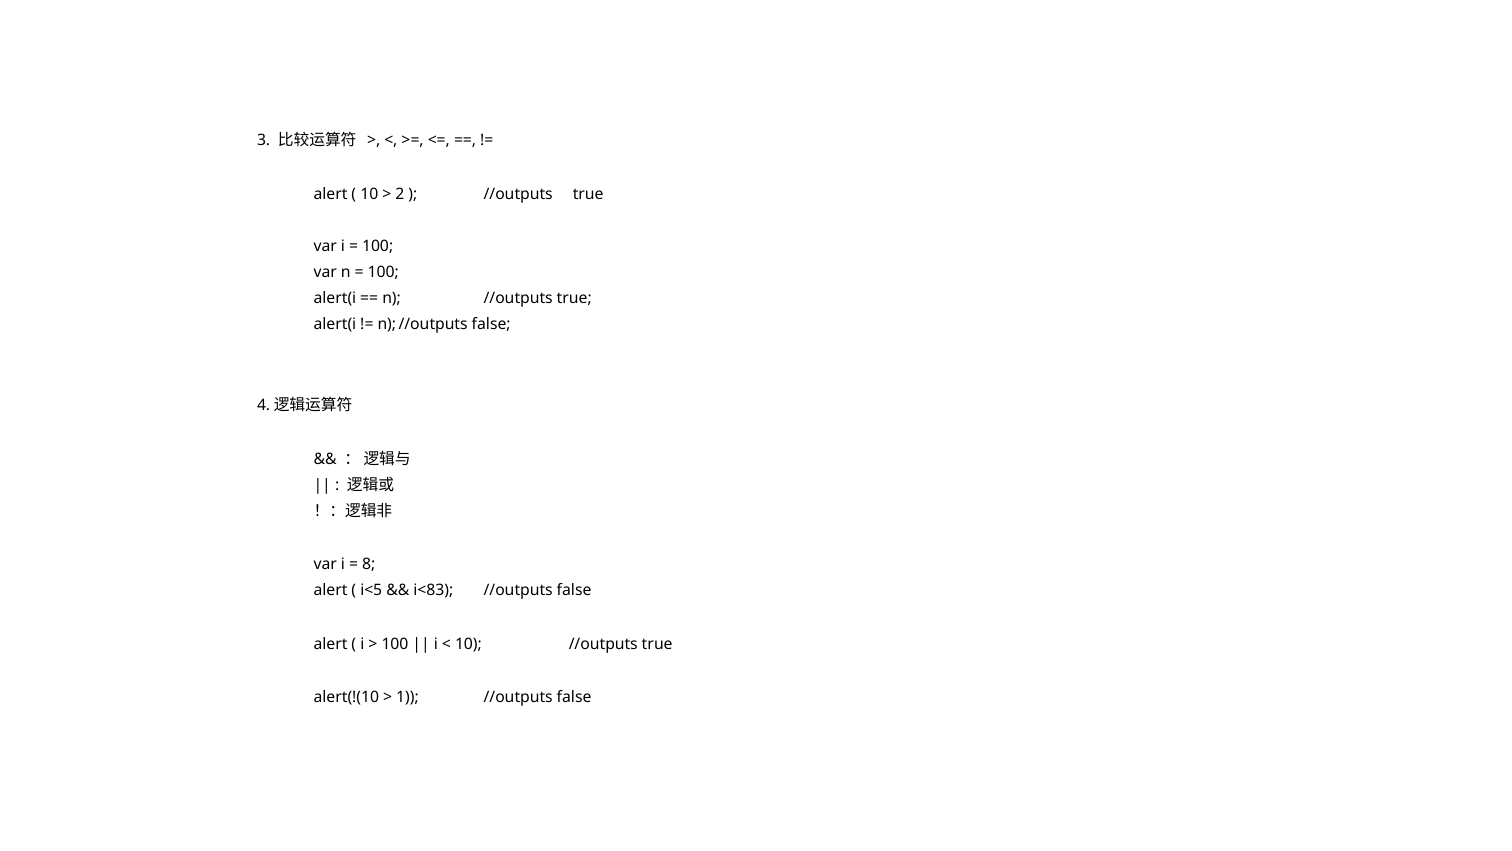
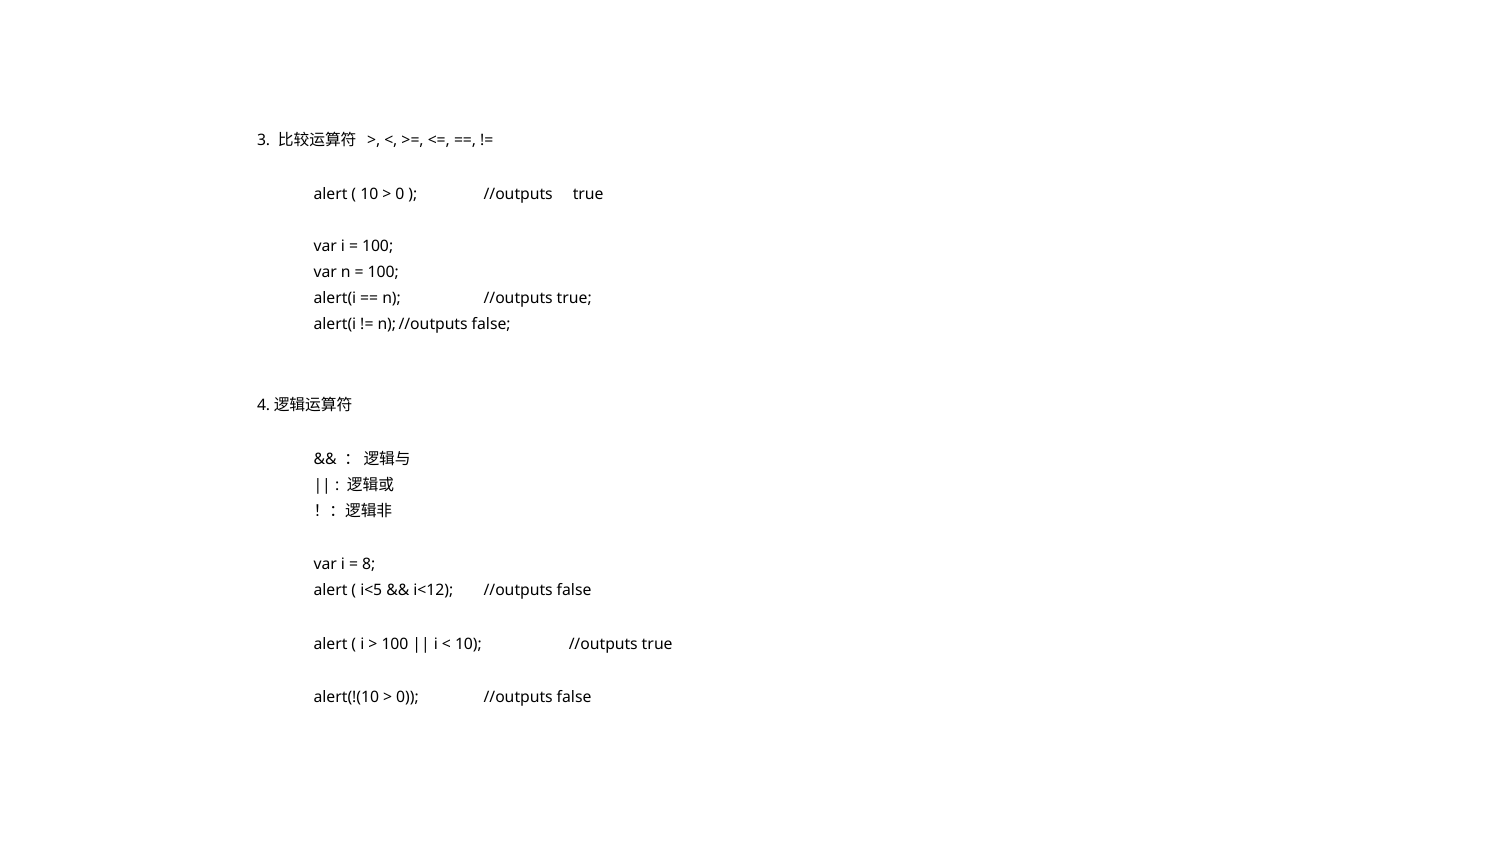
2 at (400, 194): 2 -> 0
i<83: i<83 -> i<12
1 at (407, 697): 1 -> 0
